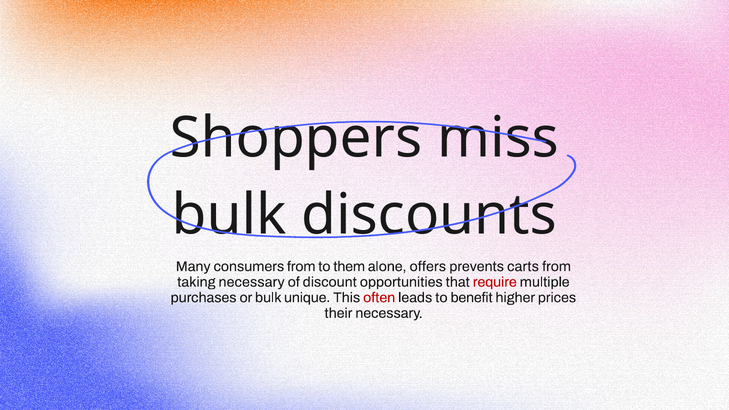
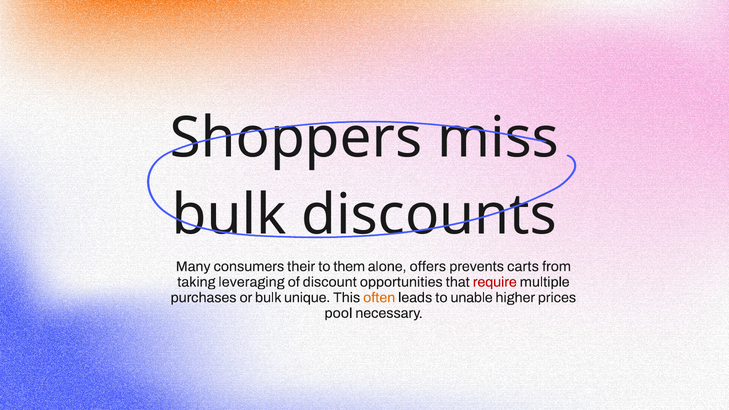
consumers from: from -> their
taking necessary: necessary -> leveraging
often colour: red -> orange
benefit: benefit -> unable
their: their -> pool
